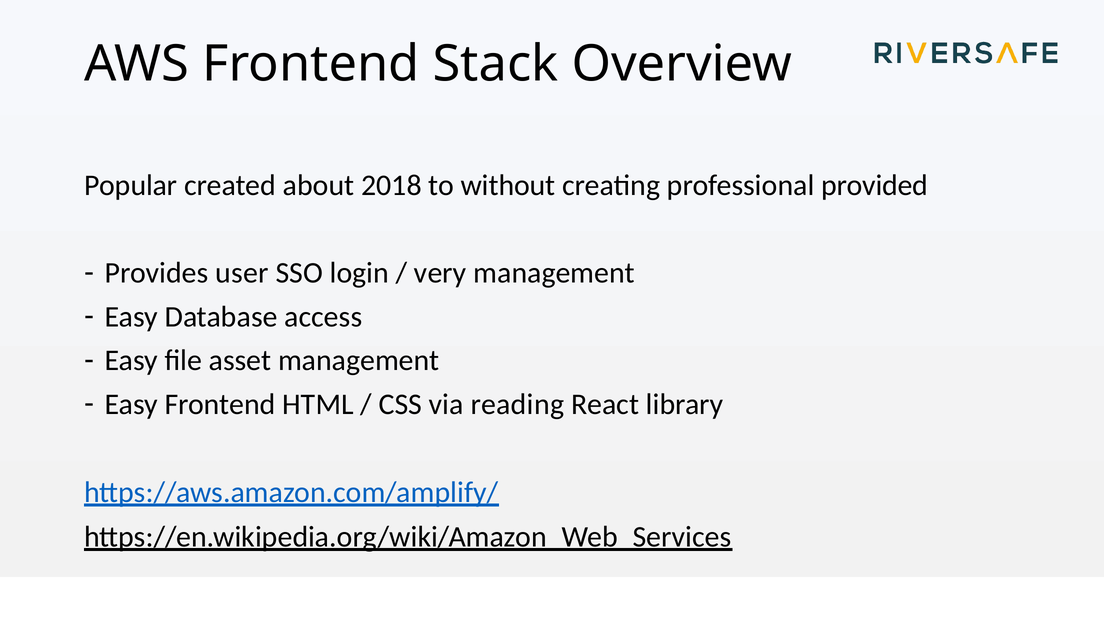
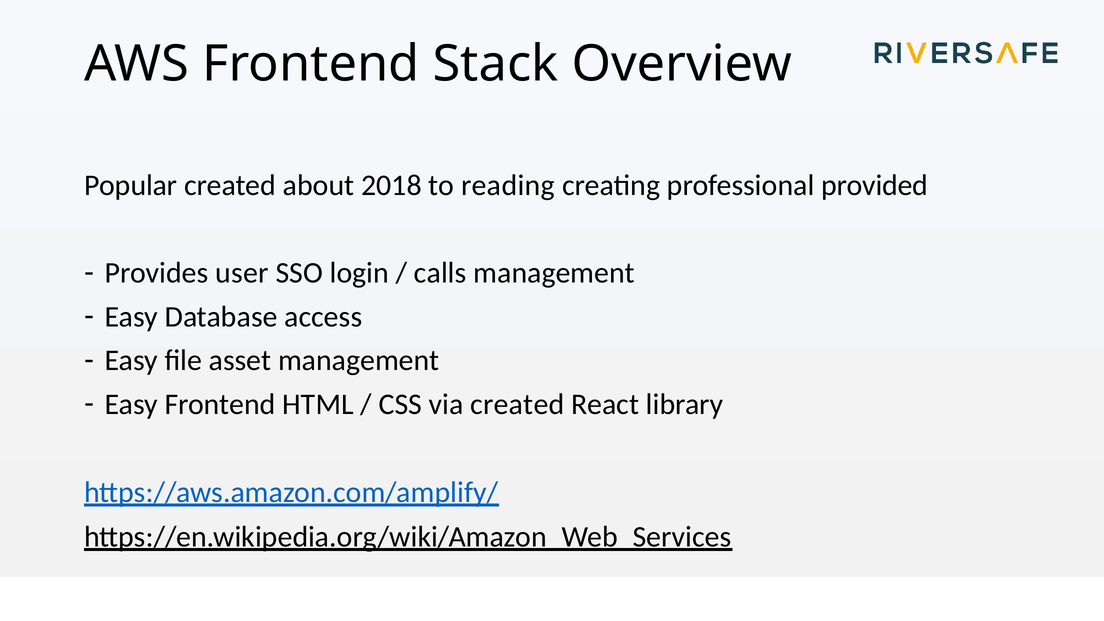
without: without -> reading
very: very -> calls
via reading: reading -> created
